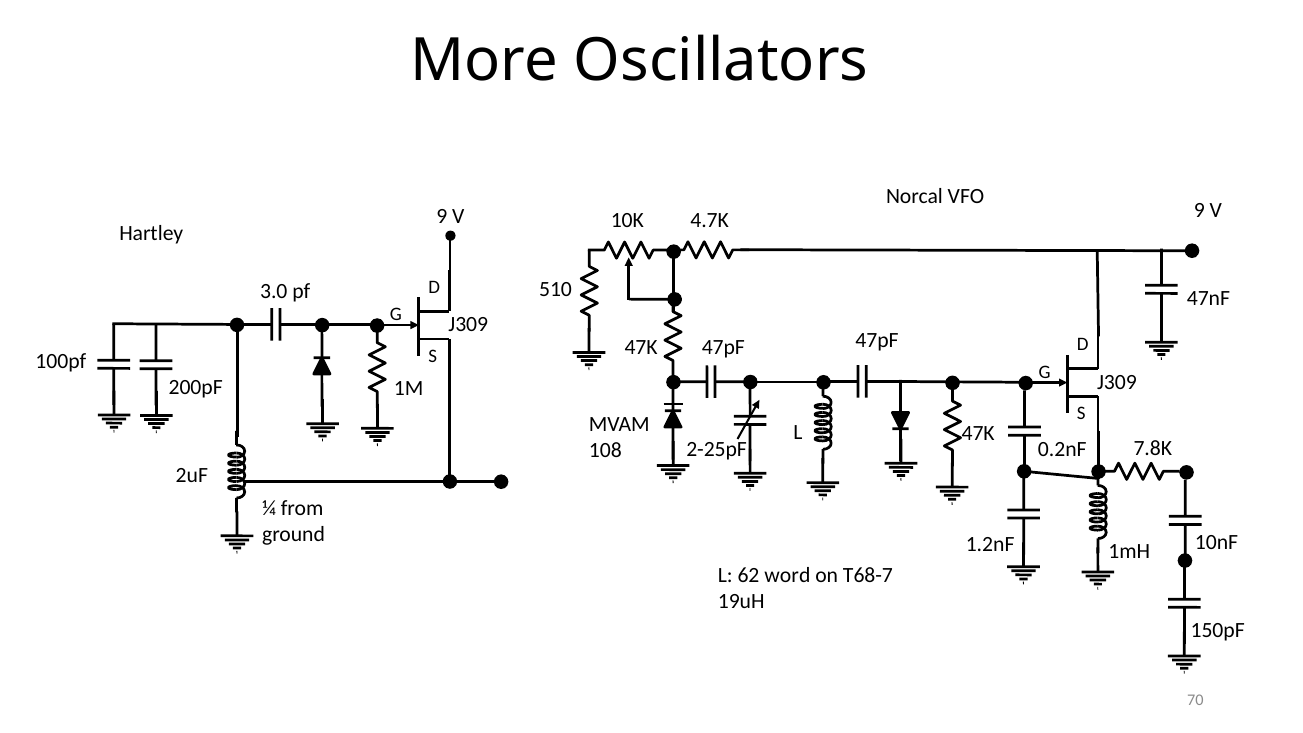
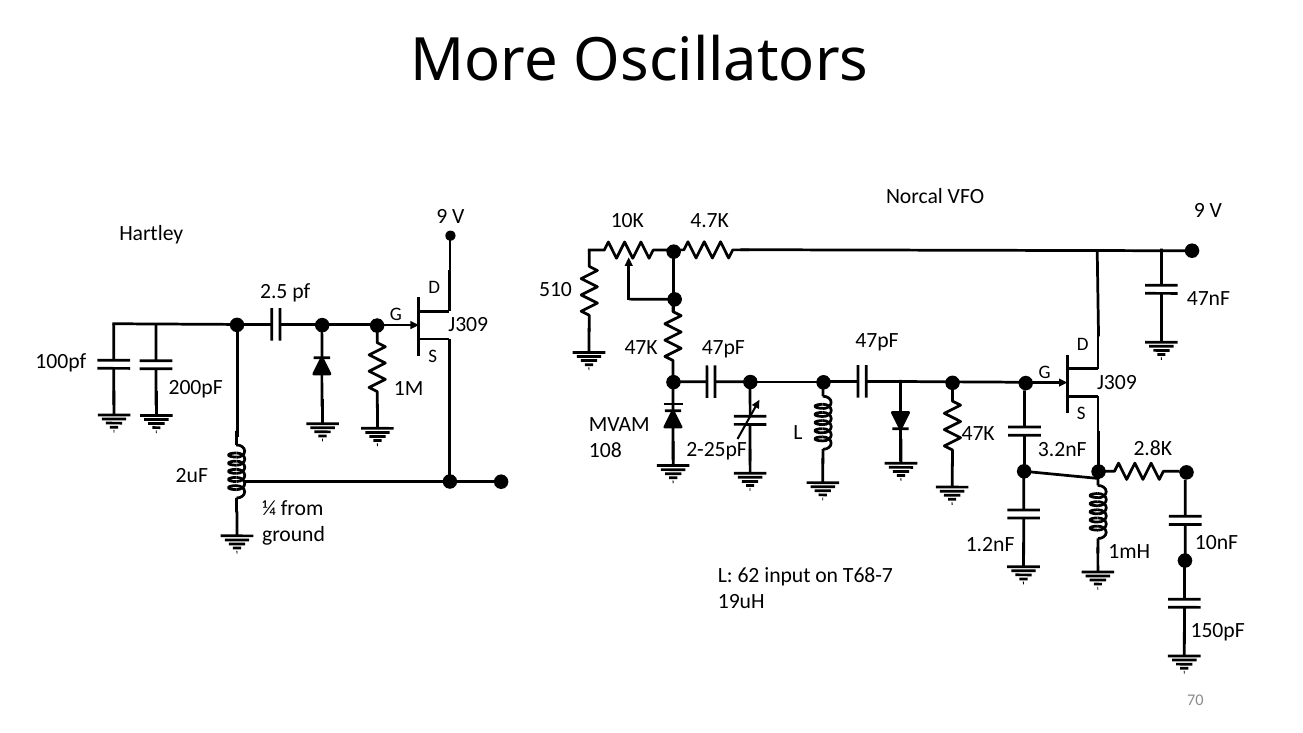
3.0: 3.0 -> 2.5
7.8K: 7.8K -> 2.8K
0.2nF: 0.2nF -> 3.2nF
word: word -> input
